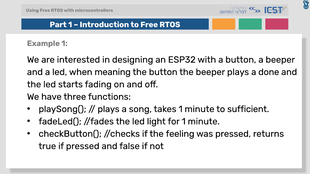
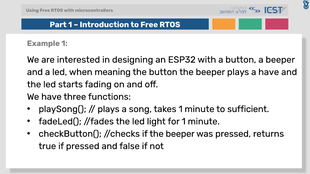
a done: done -> have
if the feeling: feeling -> beeper
